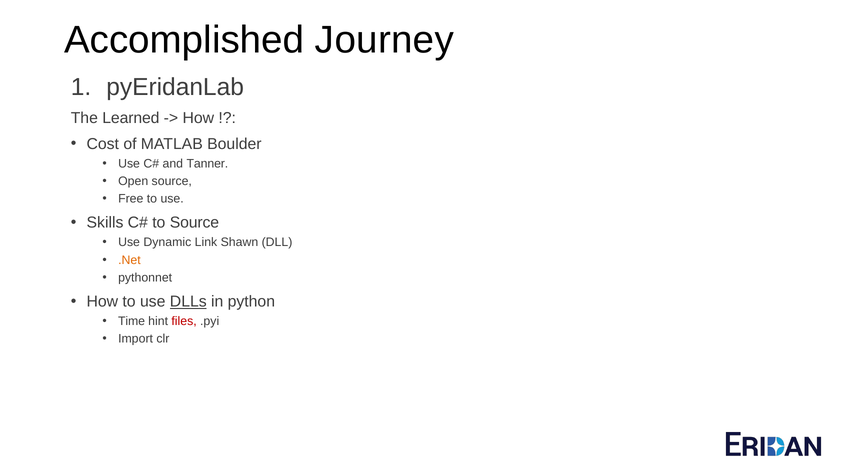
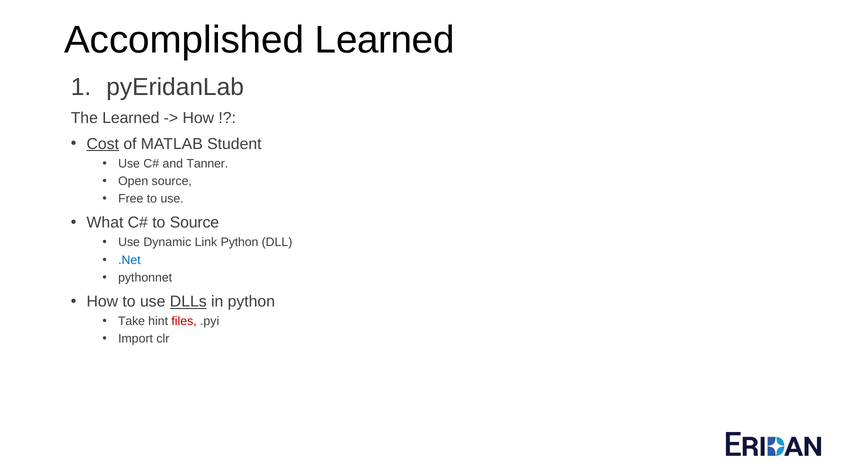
Accomplished Journey: Journey -> Learned
Cost underline: none -> present
Boulder: Boulder -> Student
Skills: Skills -> What
Link Shawn: Shawn -> Python
.Net colour: orange -> blue
Time: Time -> Take
